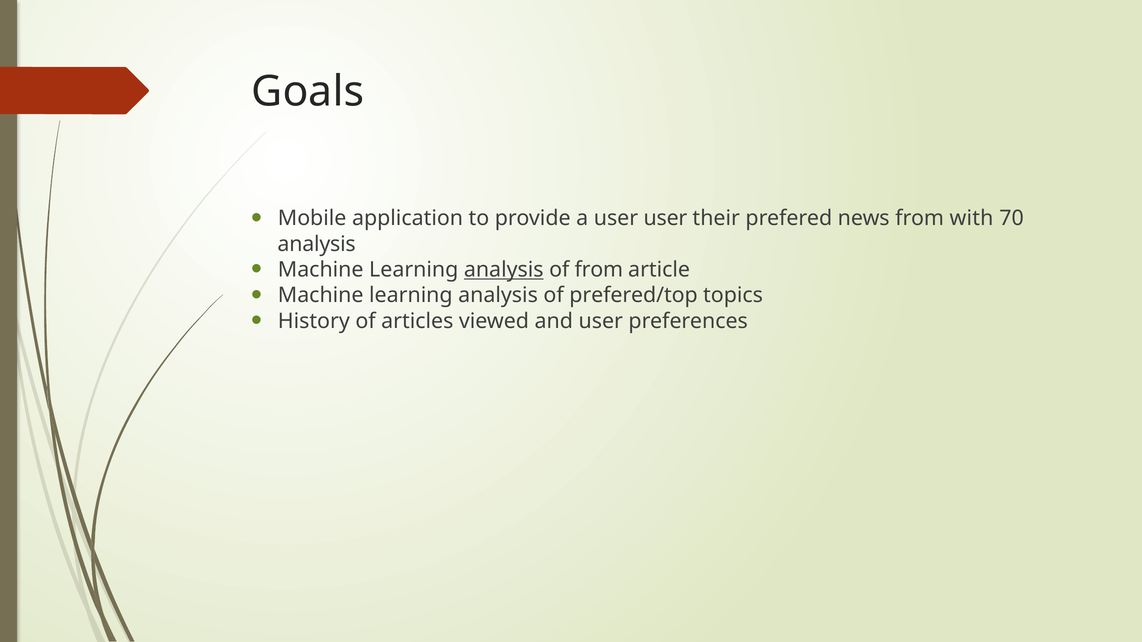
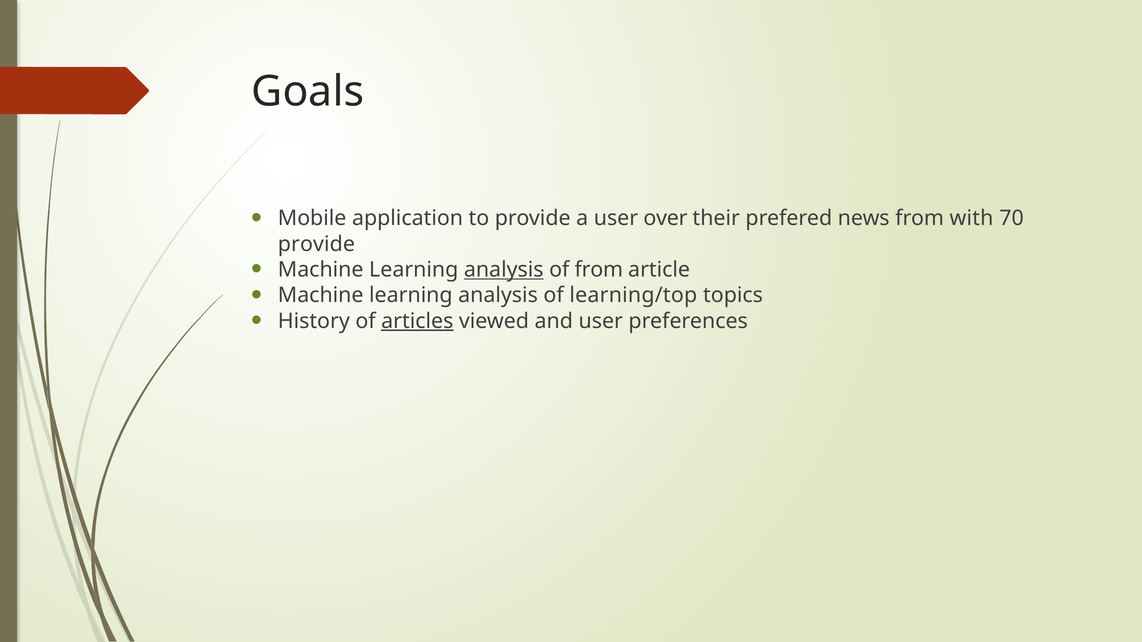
user user: user -> over
analysis at (317, 244): analysis -> provide
prefered/top: prefered/top -> learning/top
articles underline: none -> present
